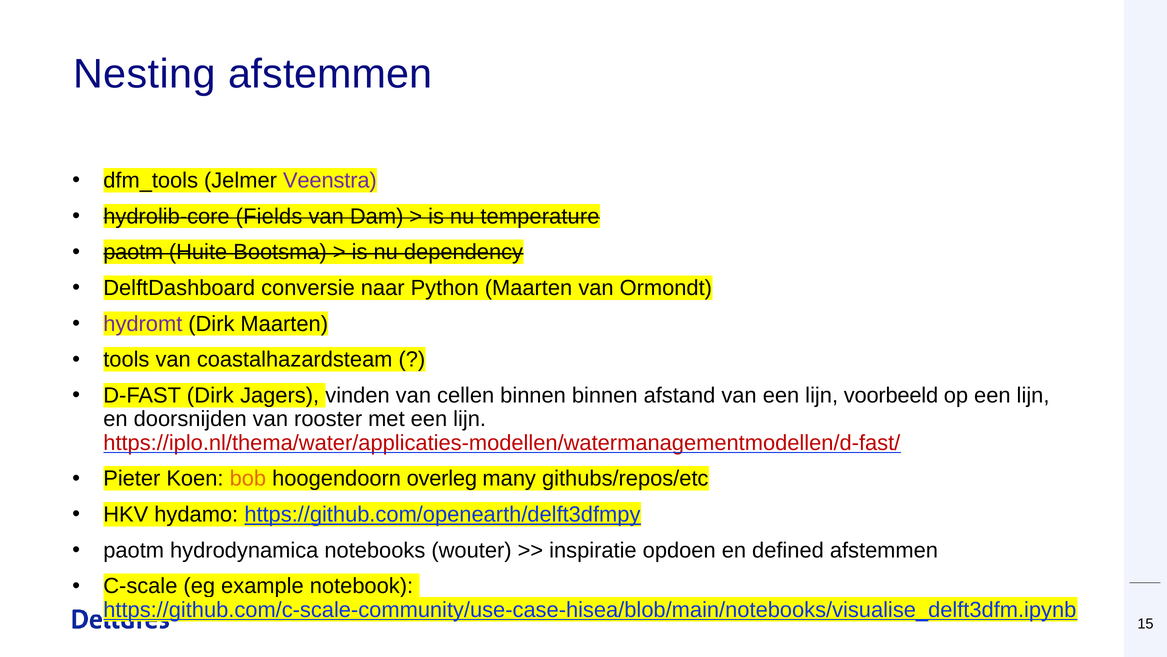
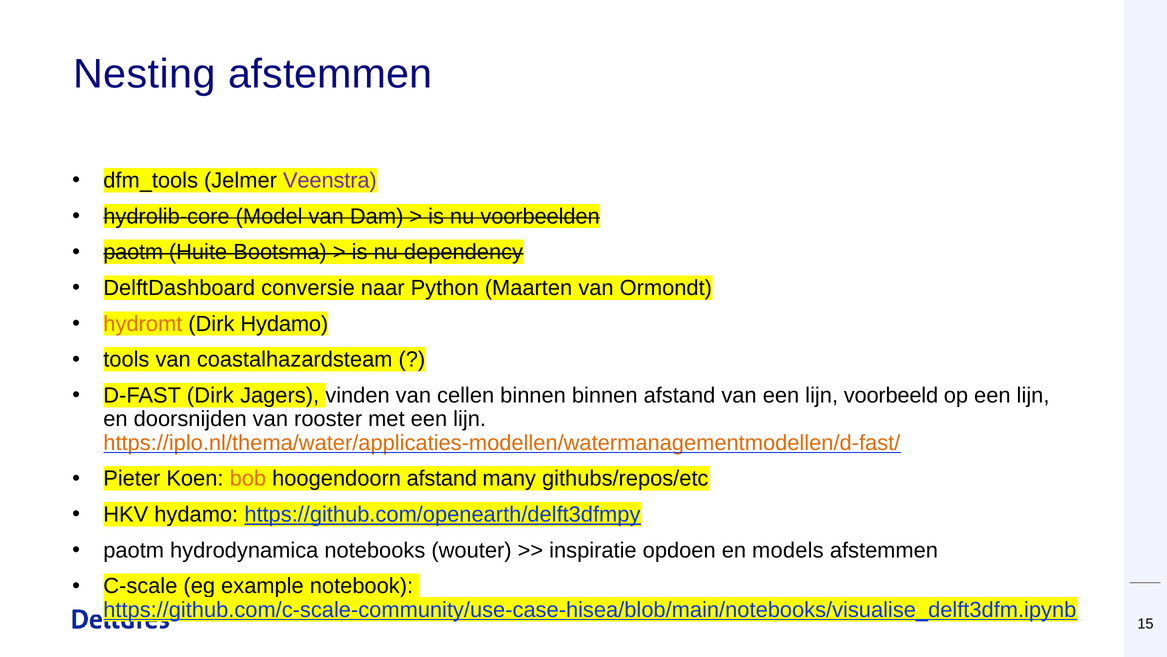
Fields: Fields -> Model
temperature: temperature -> voorbeelden
hydromt colour: purple -> orange
Dirk Maarten: Maarten -> Hydamo
https://iplo.nl/thema/water/applicaties-modellen/watermanagementmodellen/d-fast/ colour: red -> orange
hoogendoorn overleg: overleg -> afstand
defined: defined -> models
